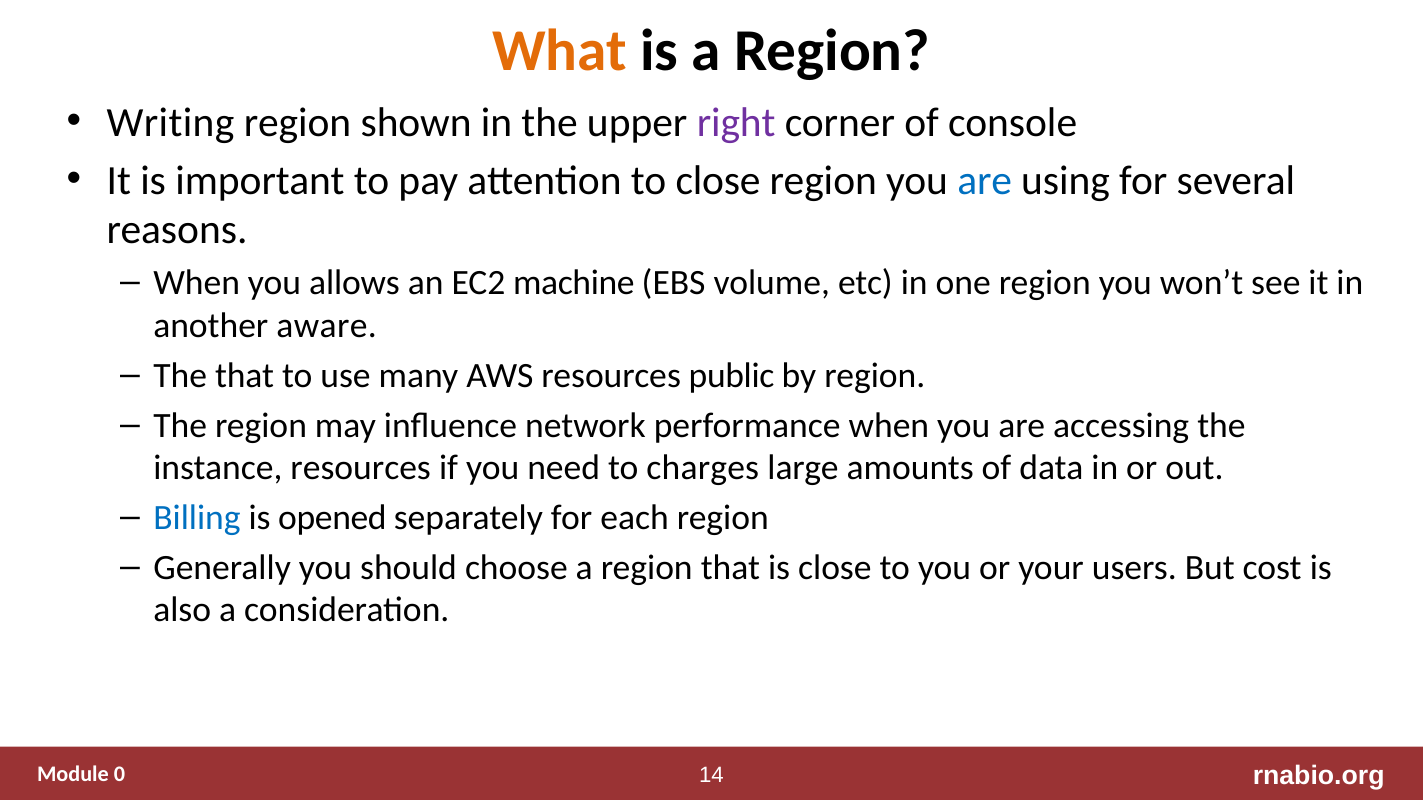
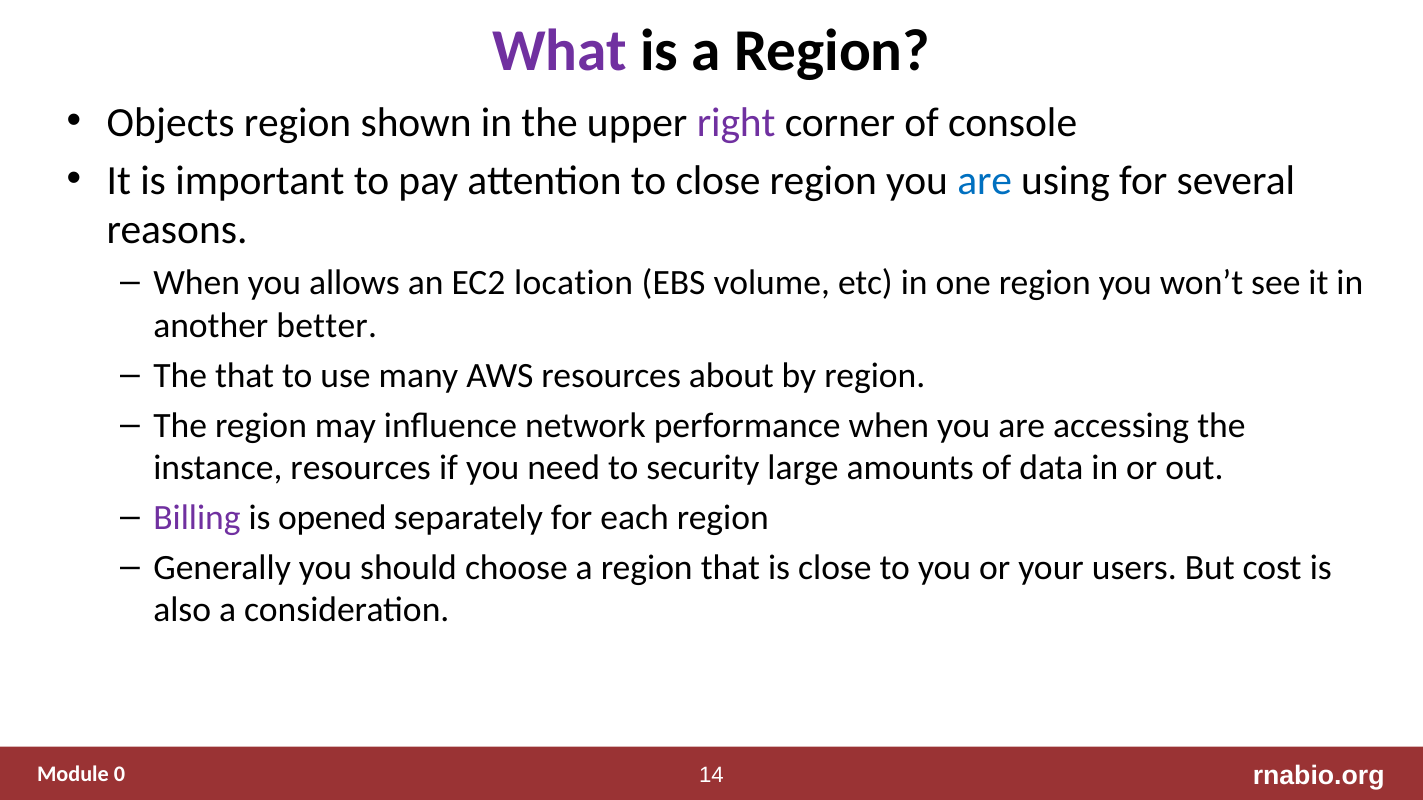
What colour: orange -> purple
Writing: Writing -> Objects
machine: machine -> location
aware: aware -> better
public: public -> about
charges: charges -> security
Billing colour: blue -> purple
